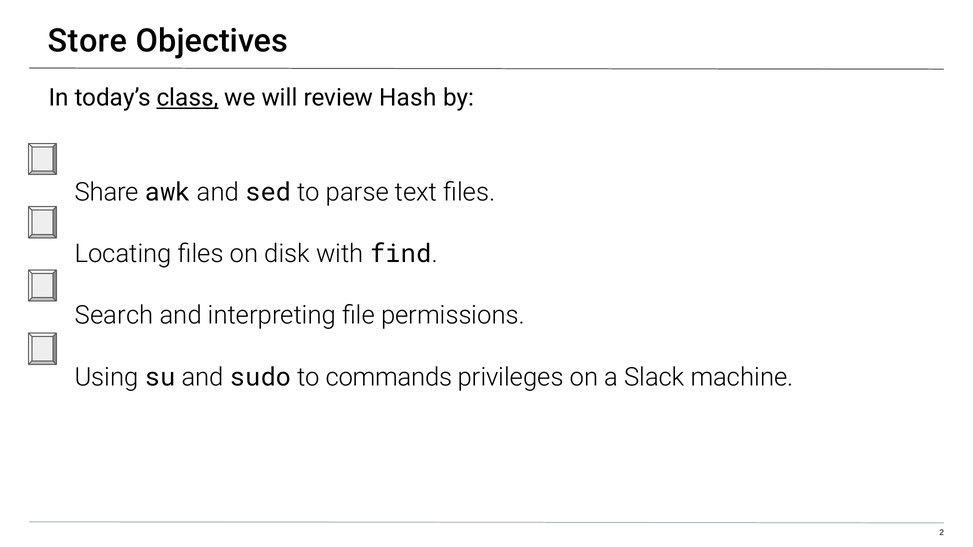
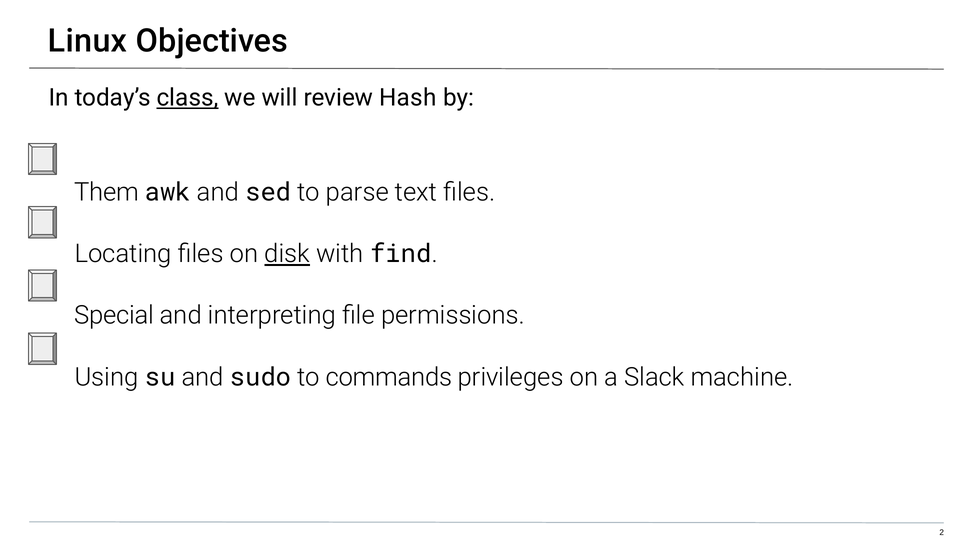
Store: Store -> Linux
Share: Share -> Them
disk underline: none -> present
Search: Search -> Special
